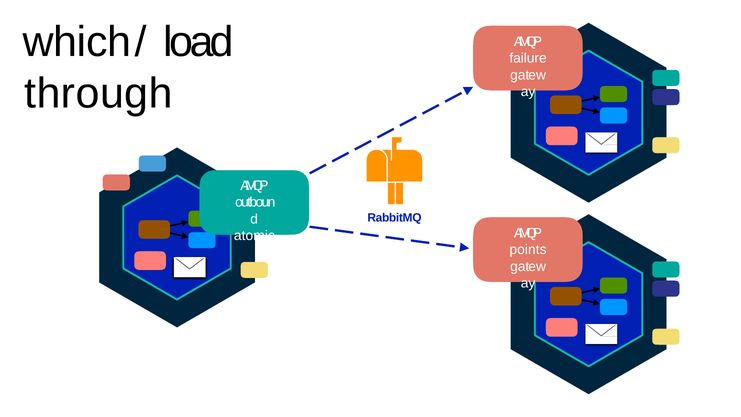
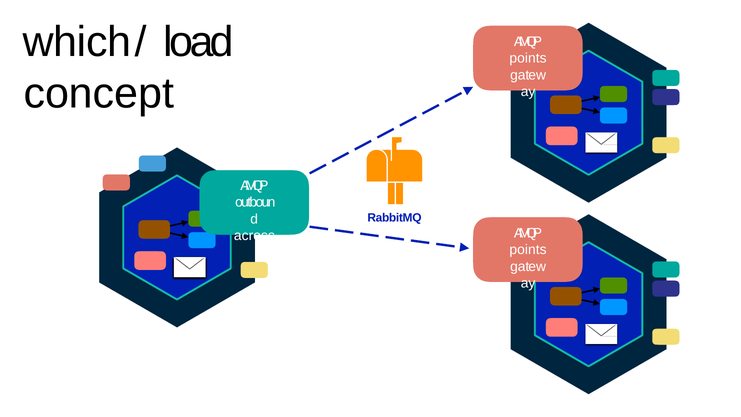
failure at (528, 58): failure -> points
through: through -> concept
atomic: atomic -> across
